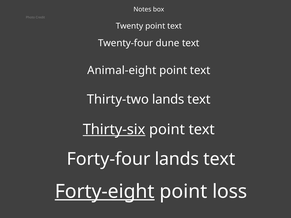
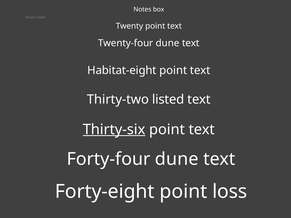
Animal-eight: Animal-eight -> Habitat-eight
Thirty-two lands: lands -> listed
Forty-four lands: lands -> dune
Forty-eight underline: present -> none
